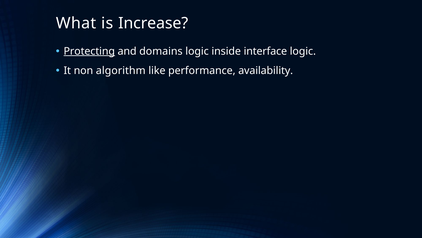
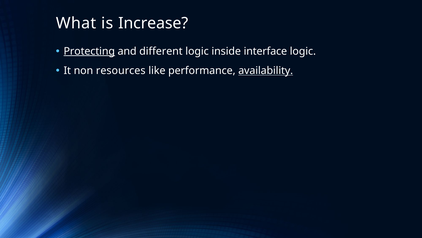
domains: domains -> different
algorithm: algorithm -> resources
availability underline: none -> present
